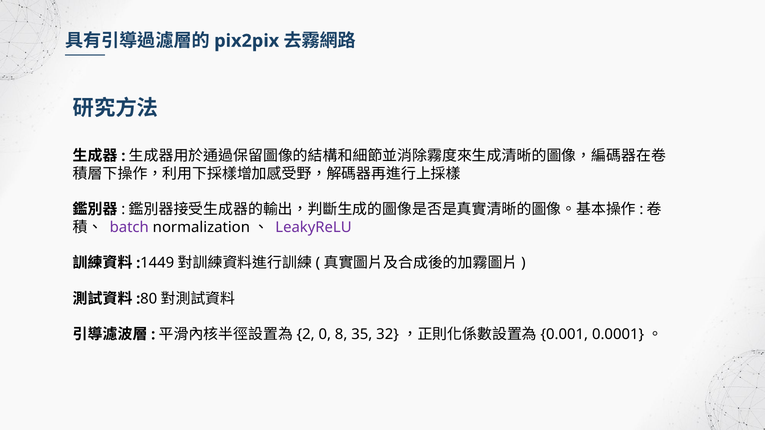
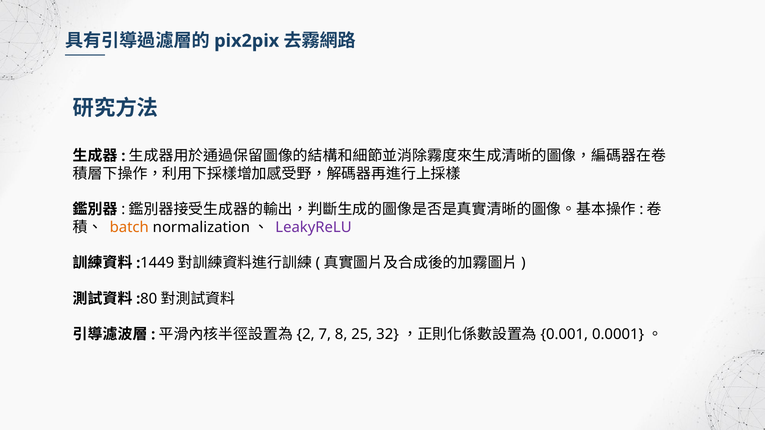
batch colour: purple -> orange
0: 0 -> 7
35: 35 -> 25
